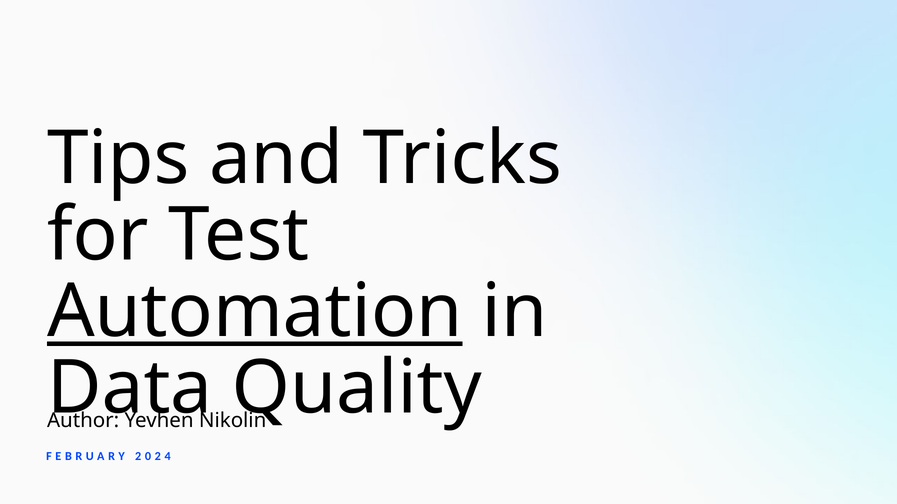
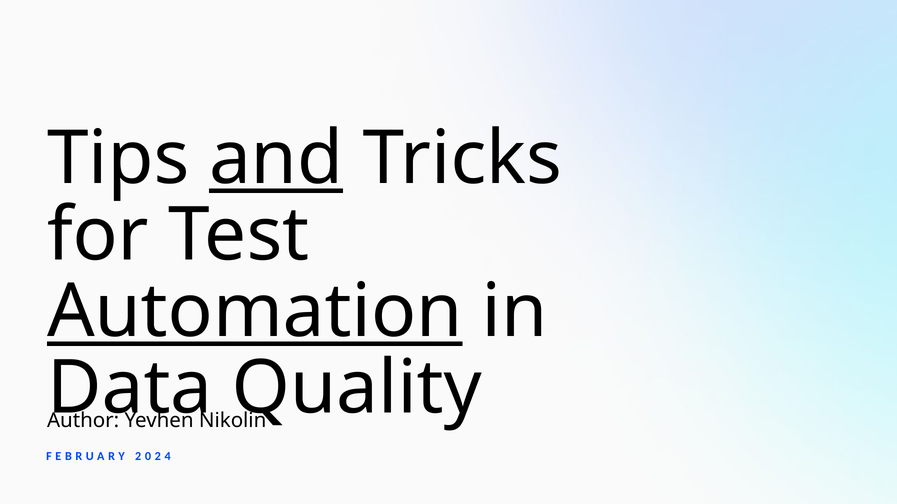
and underline: none -> present
